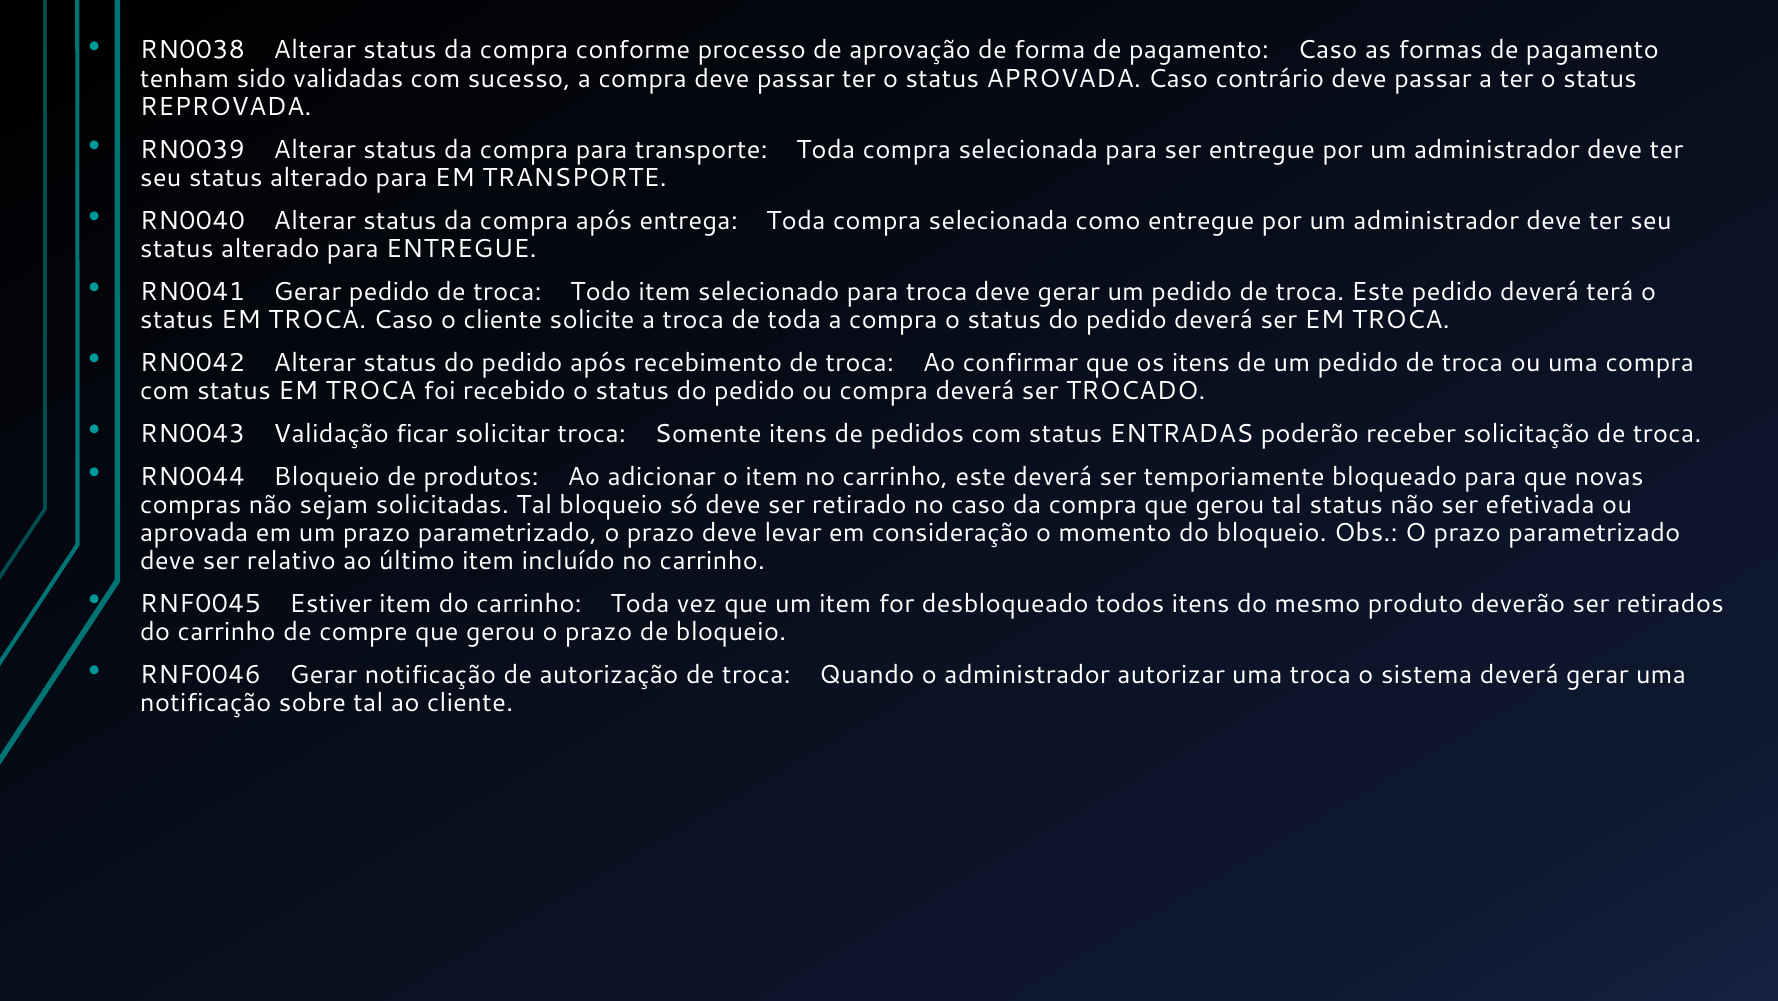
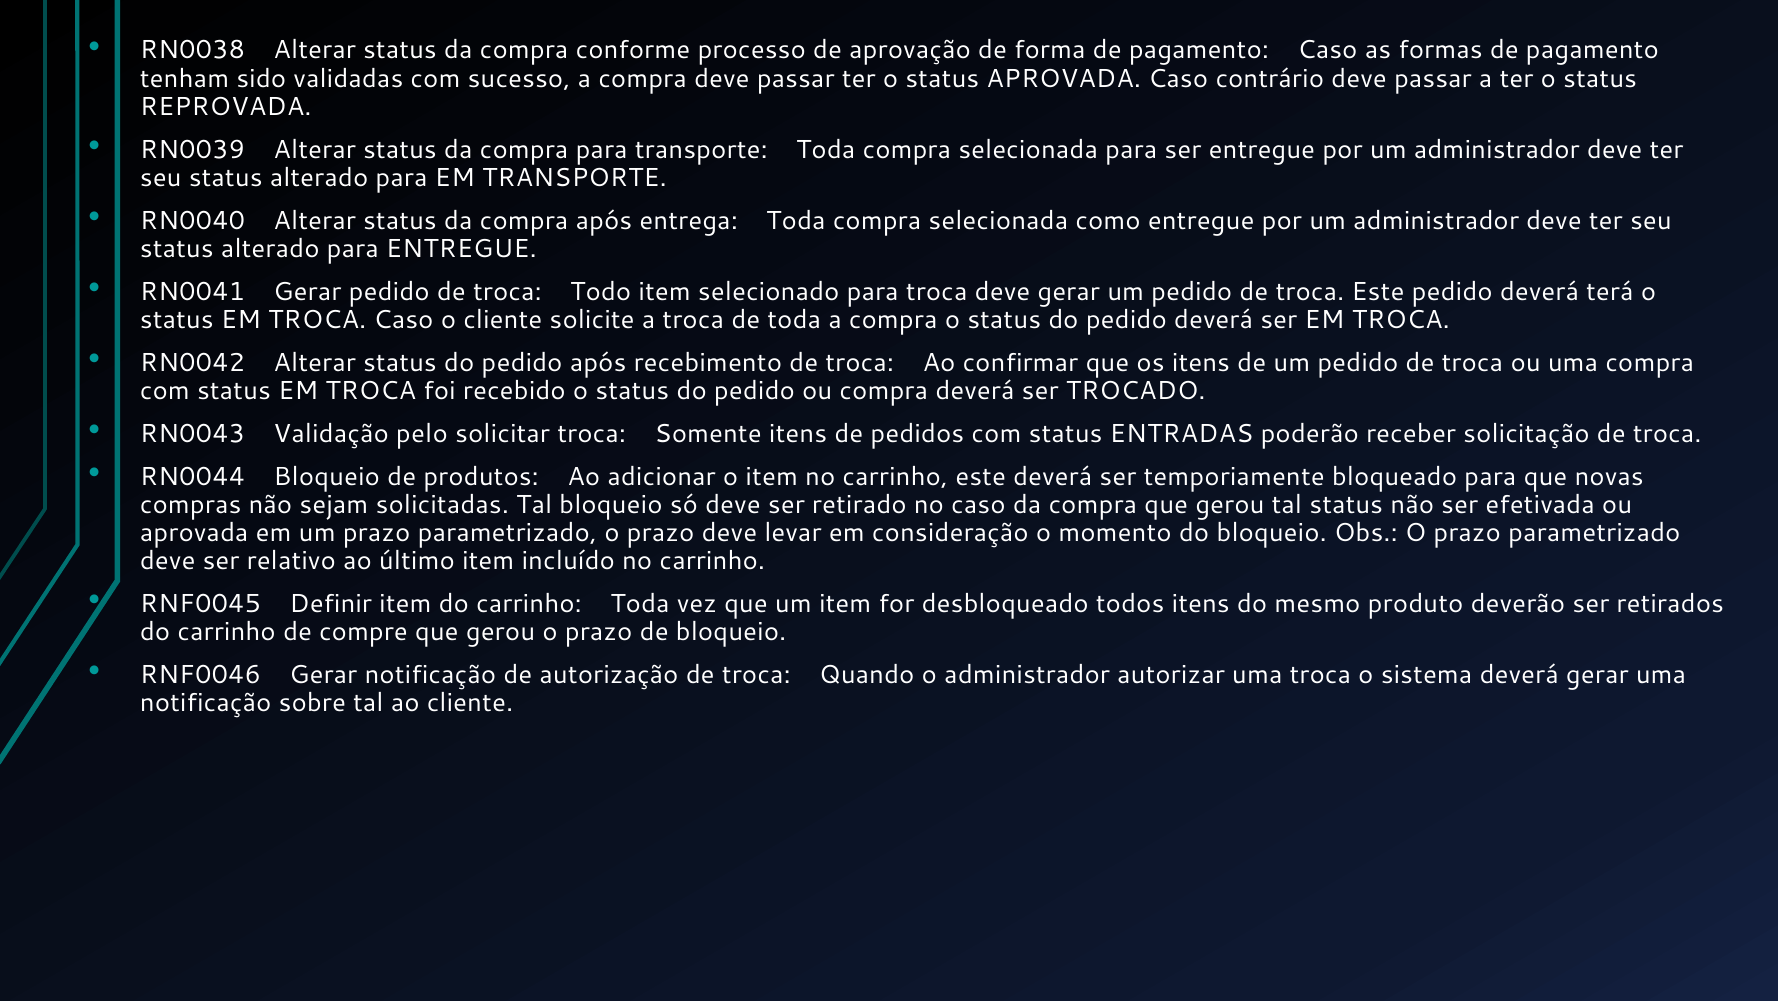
ficar: ficar -> pelo
Estiver: Estiver -> Definir
